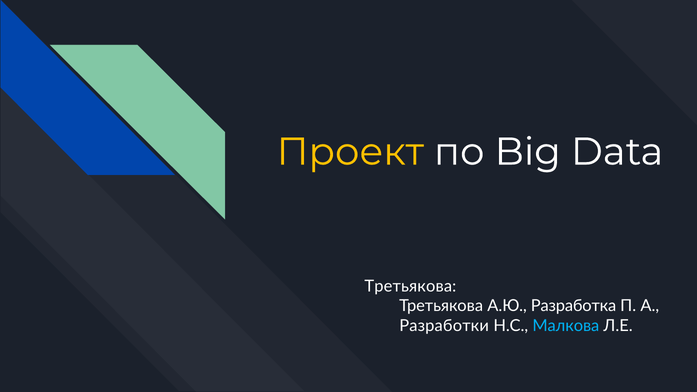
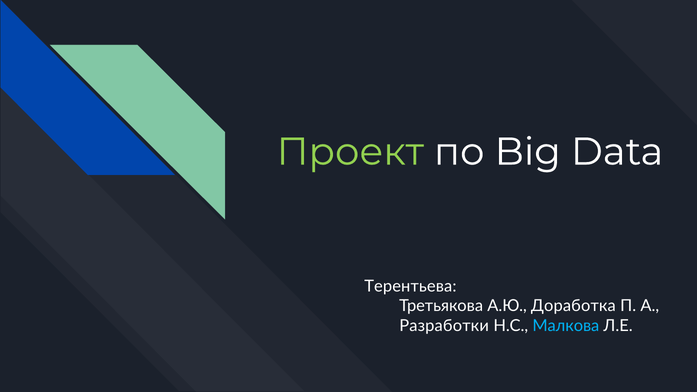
Проект colour: yellow -> light green
Третьякова at (410, 286): Третьякова -> Терентьева
Разработка: Разработка -> Доработка
